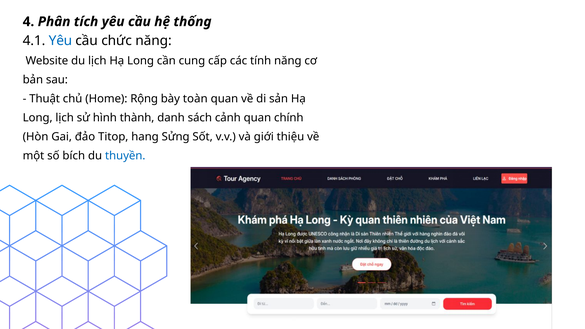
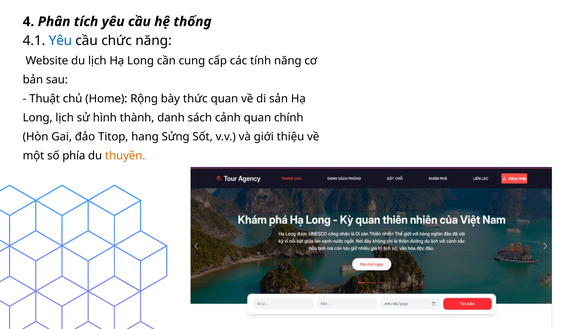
toàn: toàn -> thức
bích: bích -> phía
thuyền colour: blue -> orange
